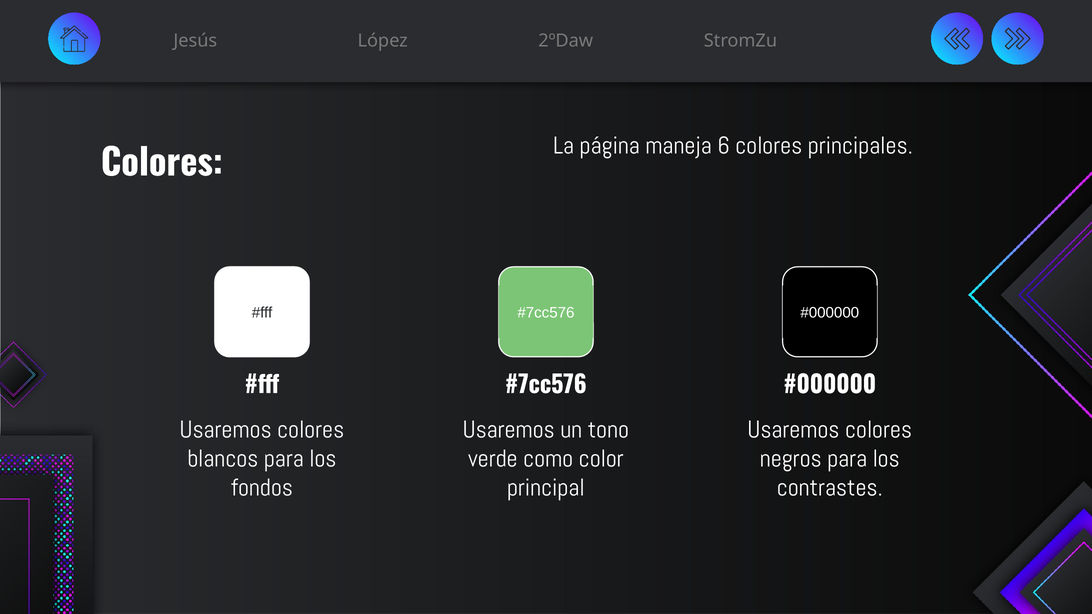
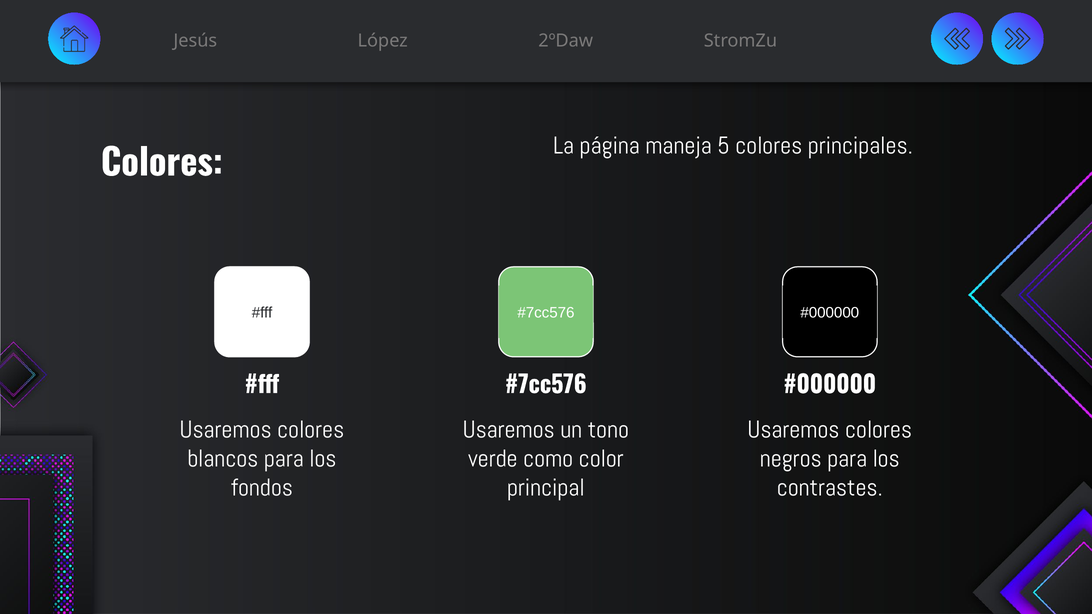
6: 6 -> 5
